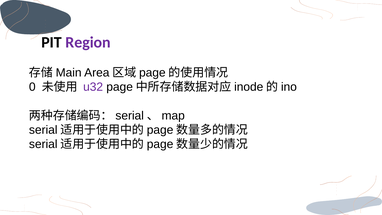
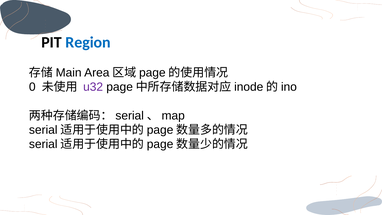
Region colour: purple -> blue
